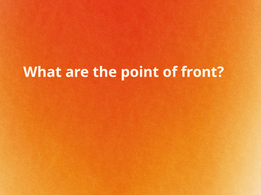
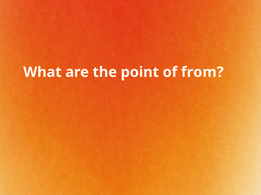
front: front -> from
